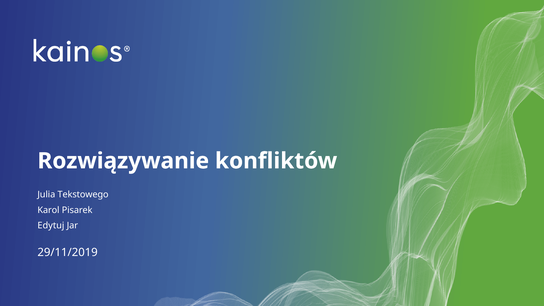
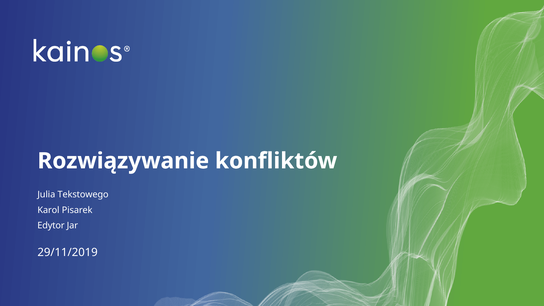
Edytuj: Edytuj -> Edytor
